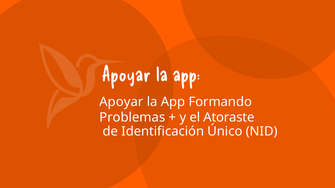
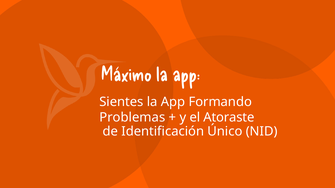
Apoyar at (126, 75): Apoyar -> Máximo
Apoyar at (121, 102): Apoyar -> Sientes
